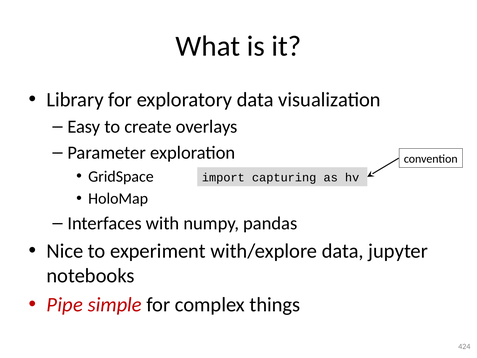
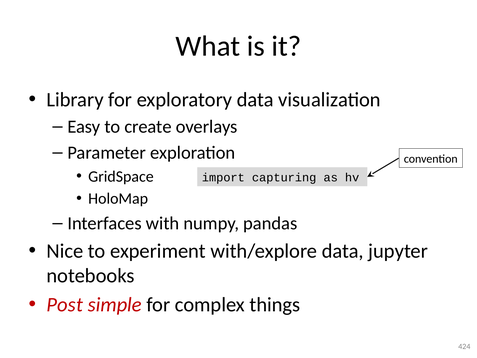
Pipe: Pipe -> Post
